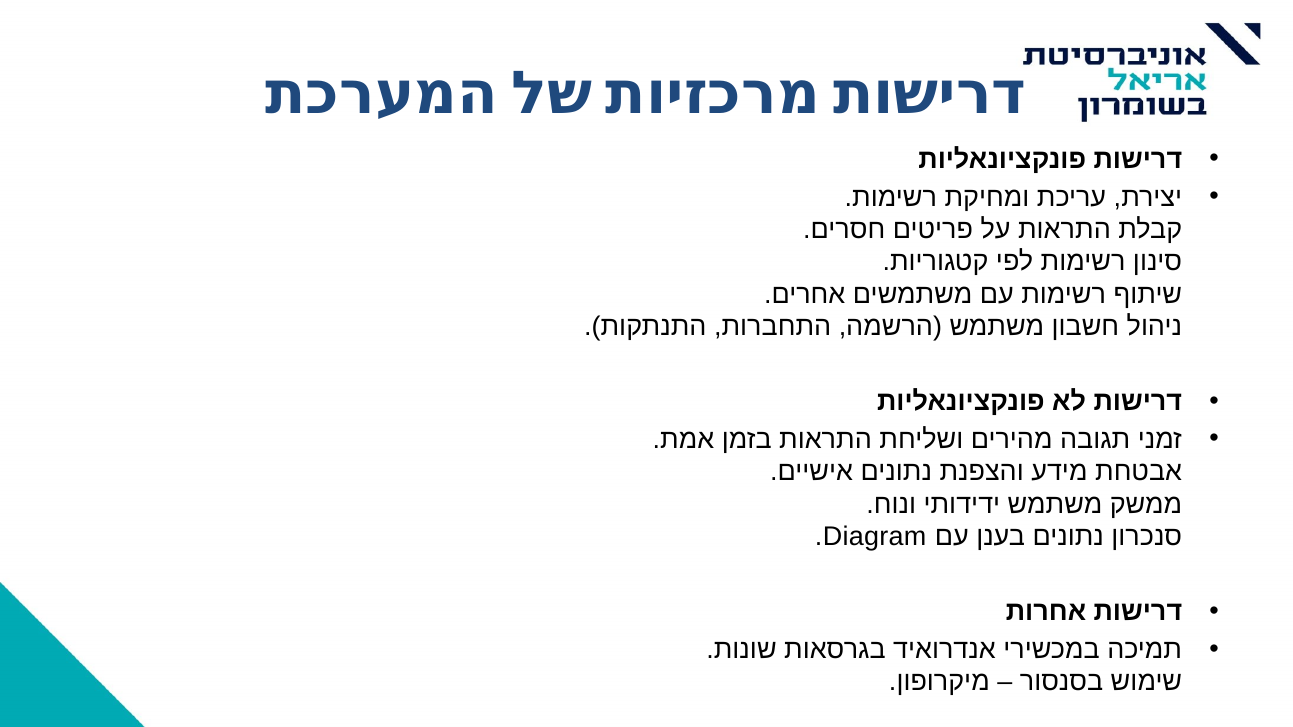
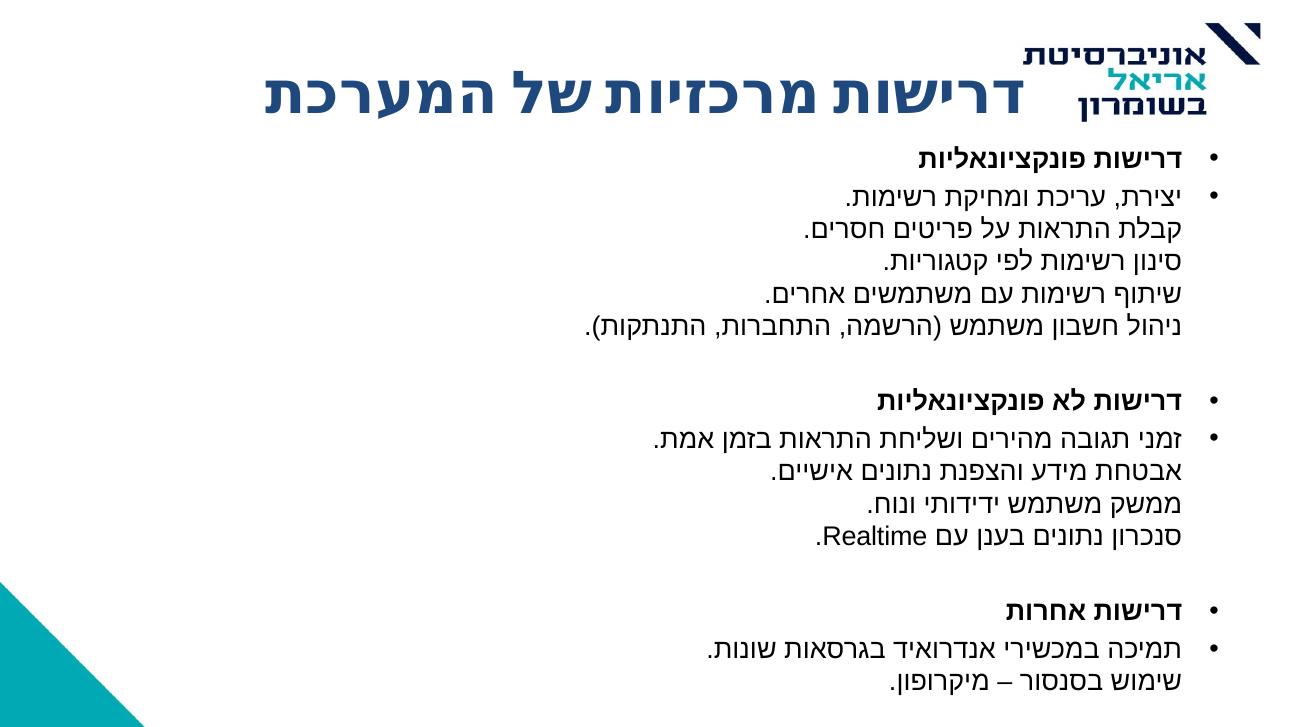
Diagram: Diagram -> Realtime
